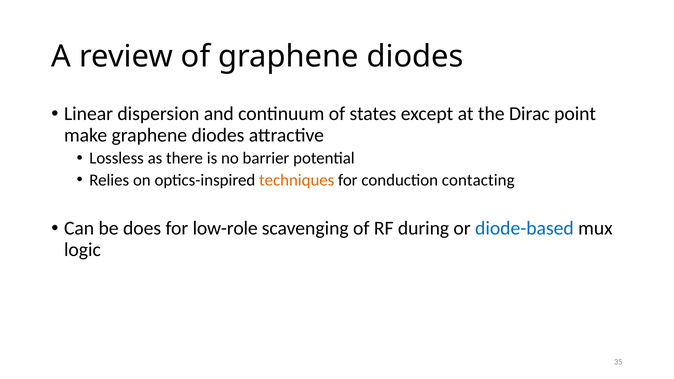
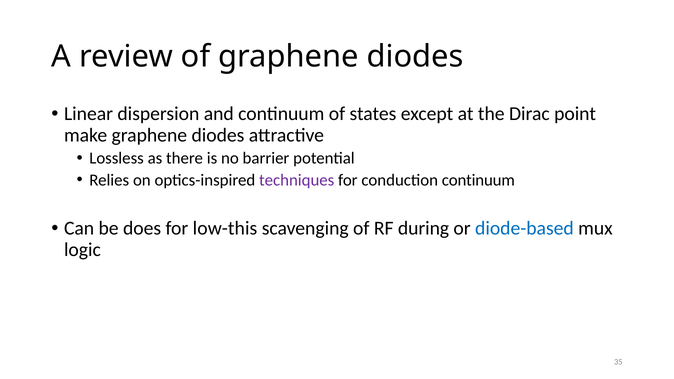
techniques colour: orange -> purple
conduction contacting: contacting -> continuum
low-role: low-role -> low-this
